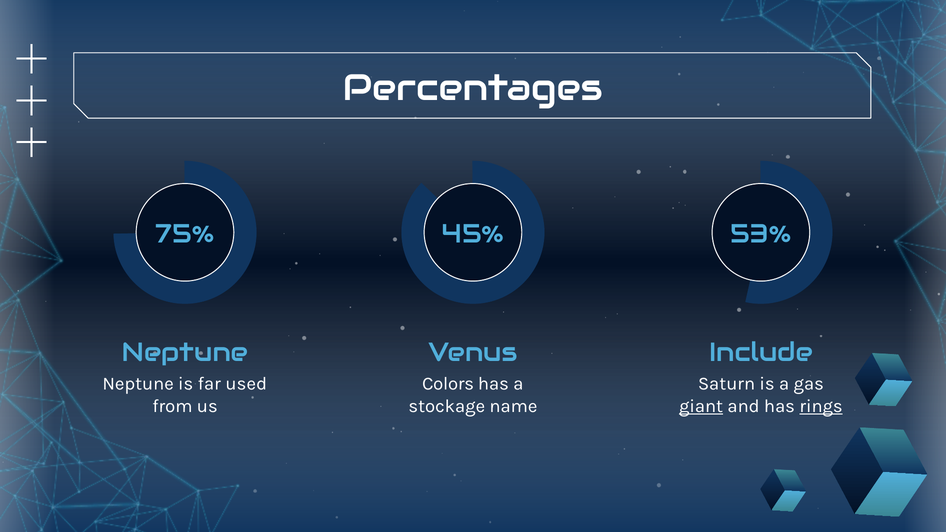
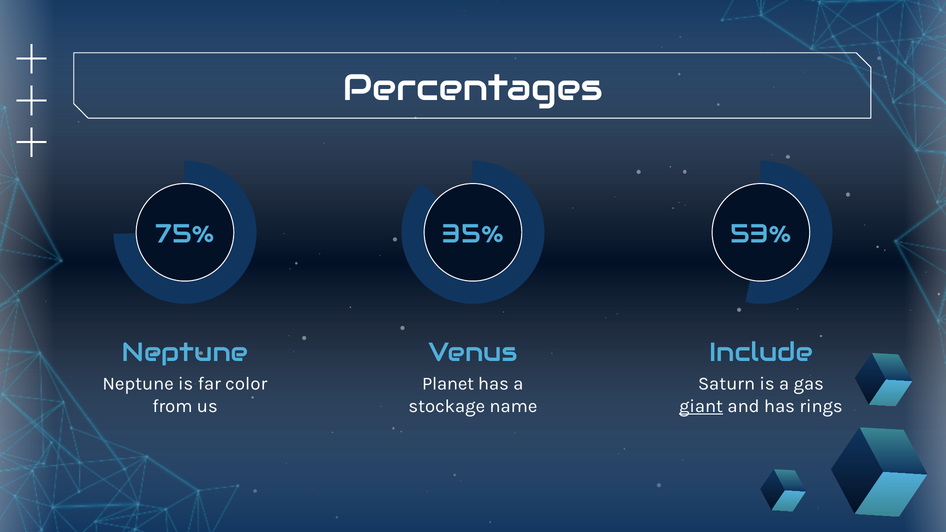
45%: 45% -> 35%
used: used -> color
Colors: Colors -> Planet
rings underline: present -> none
